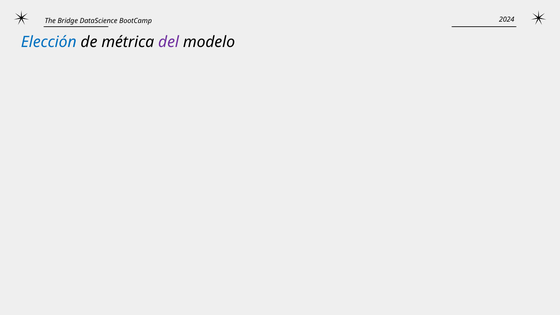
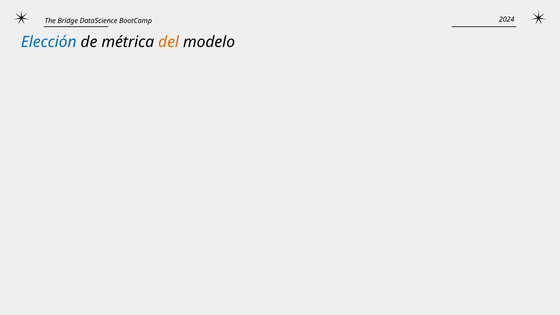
del colour: purple -> orange
